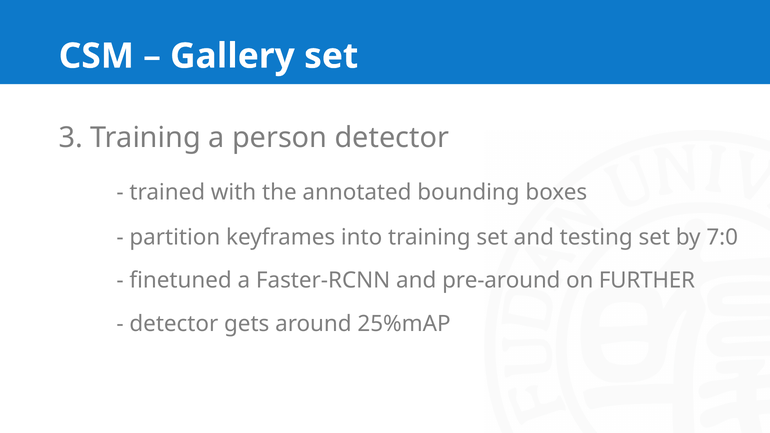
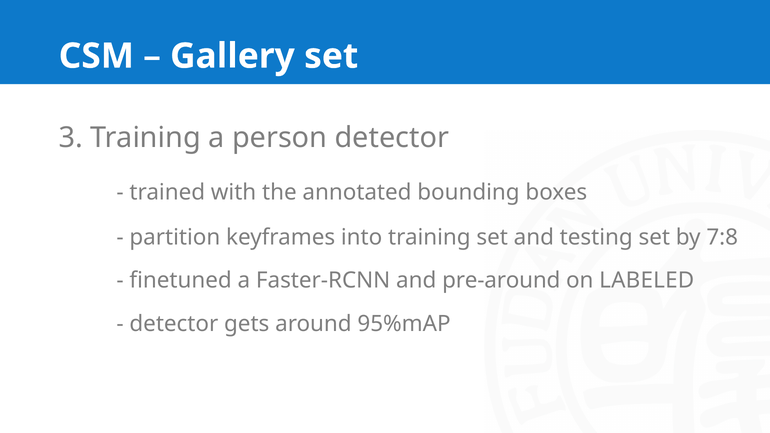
7:0: 7:0 -> 7:8
FURTHER: FURTHER -> LABELED
25%mAP: 25%mAP -> 95%mAP
